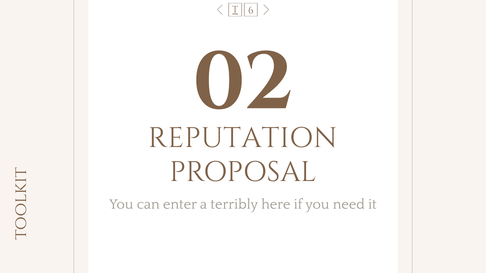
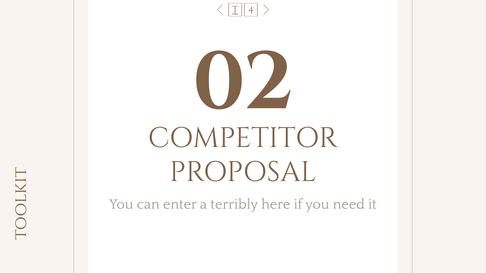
6: 6 -> 4
REPUTATION: REPUTATION -> COMPETITOR
